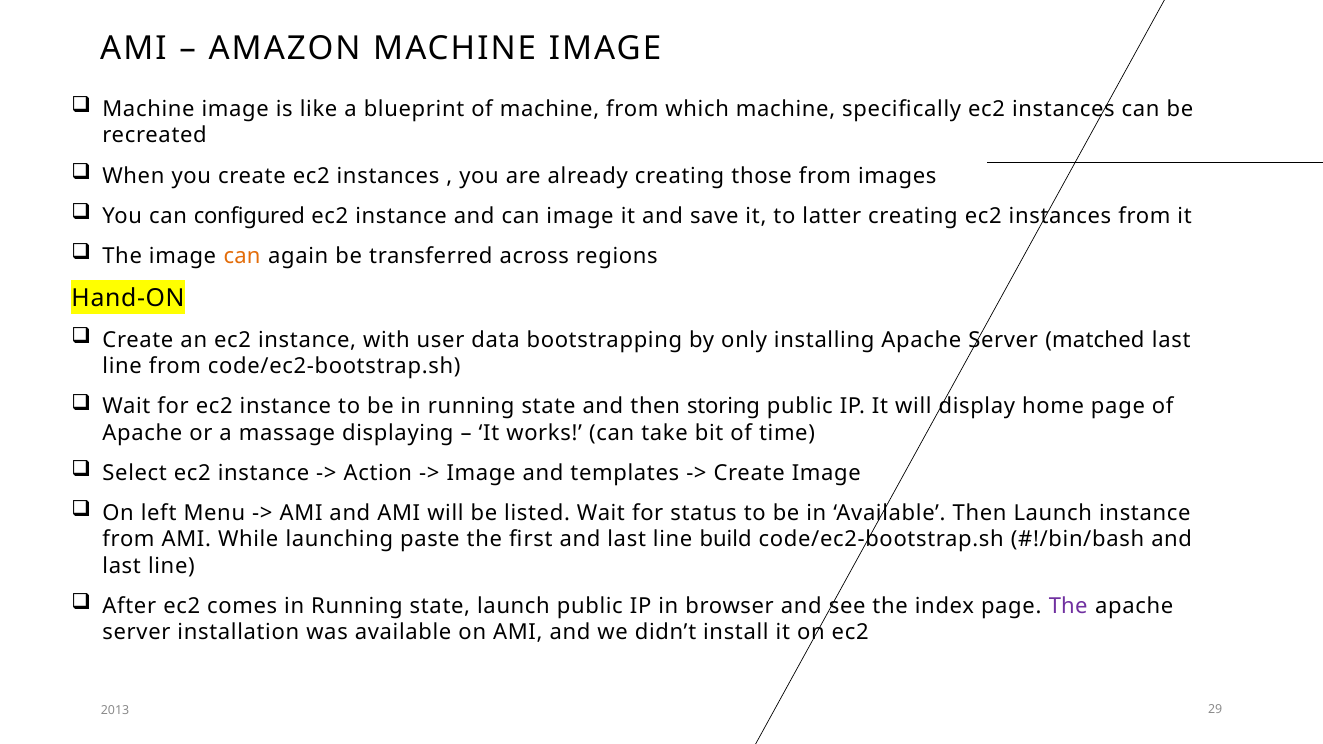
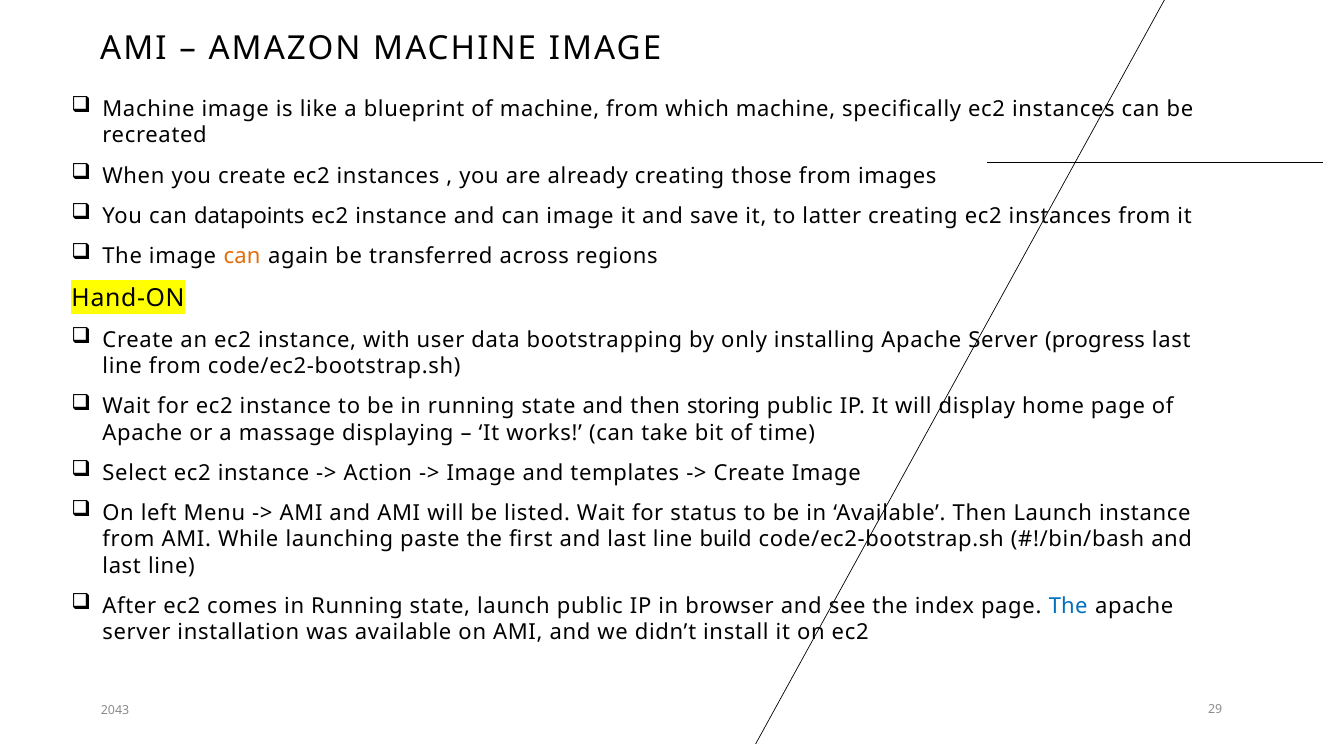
configured: configured -> datapoints
matched: matched -> progress
The at (1068, 606) colour: purple -> blue
2013: 2013 -> 2043
